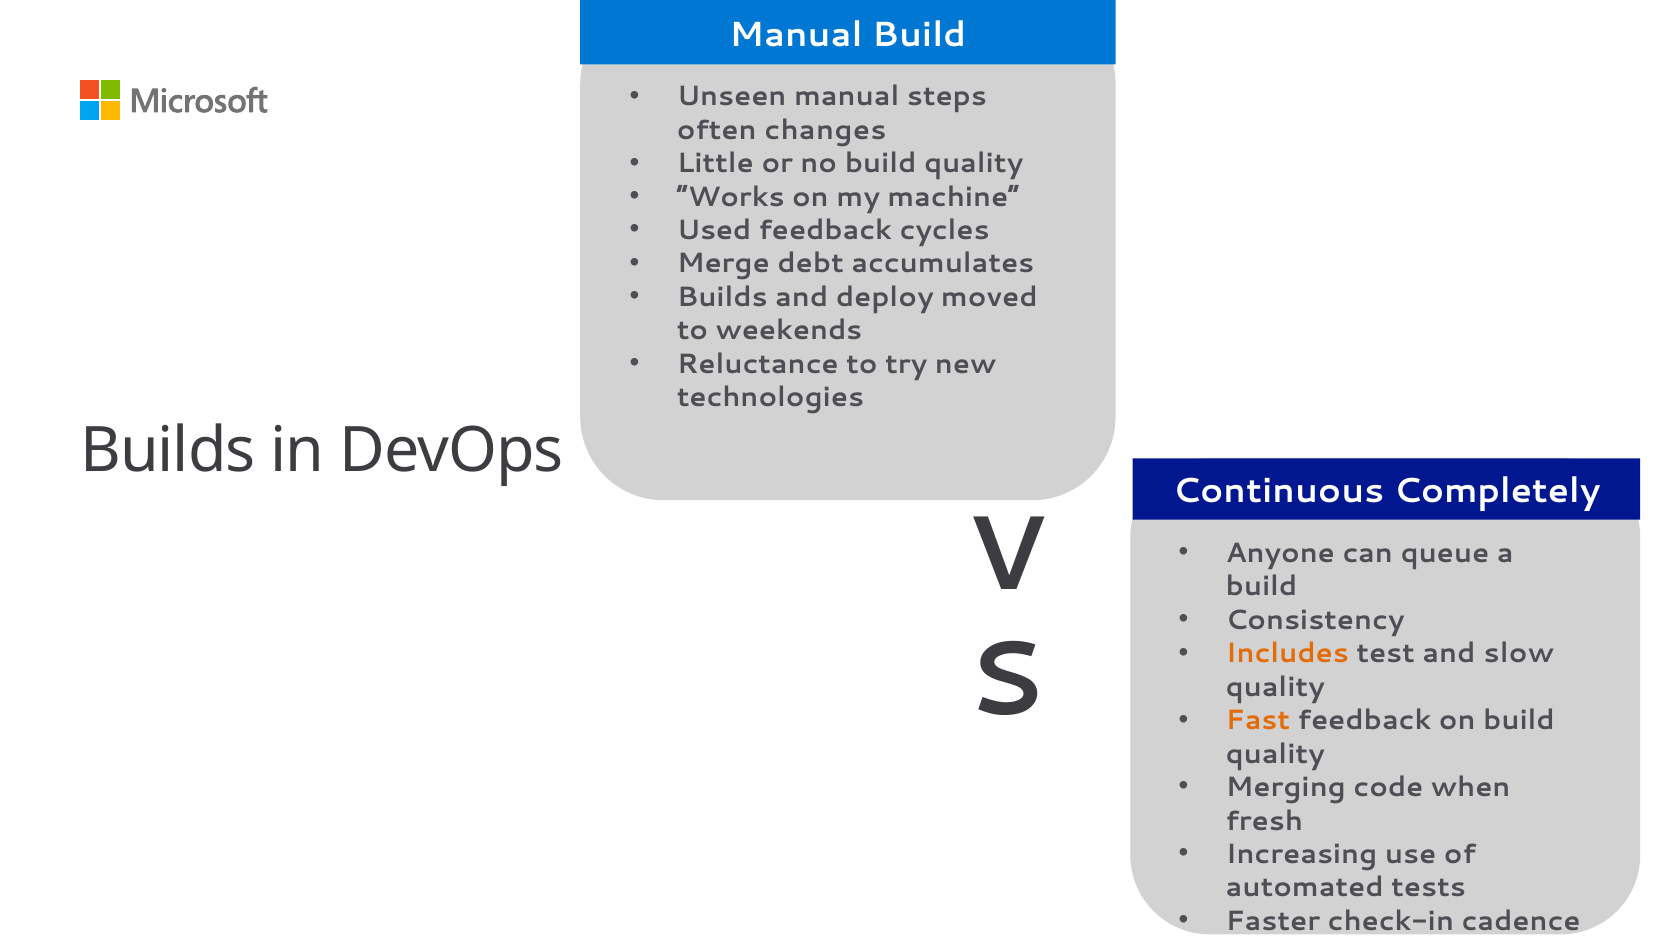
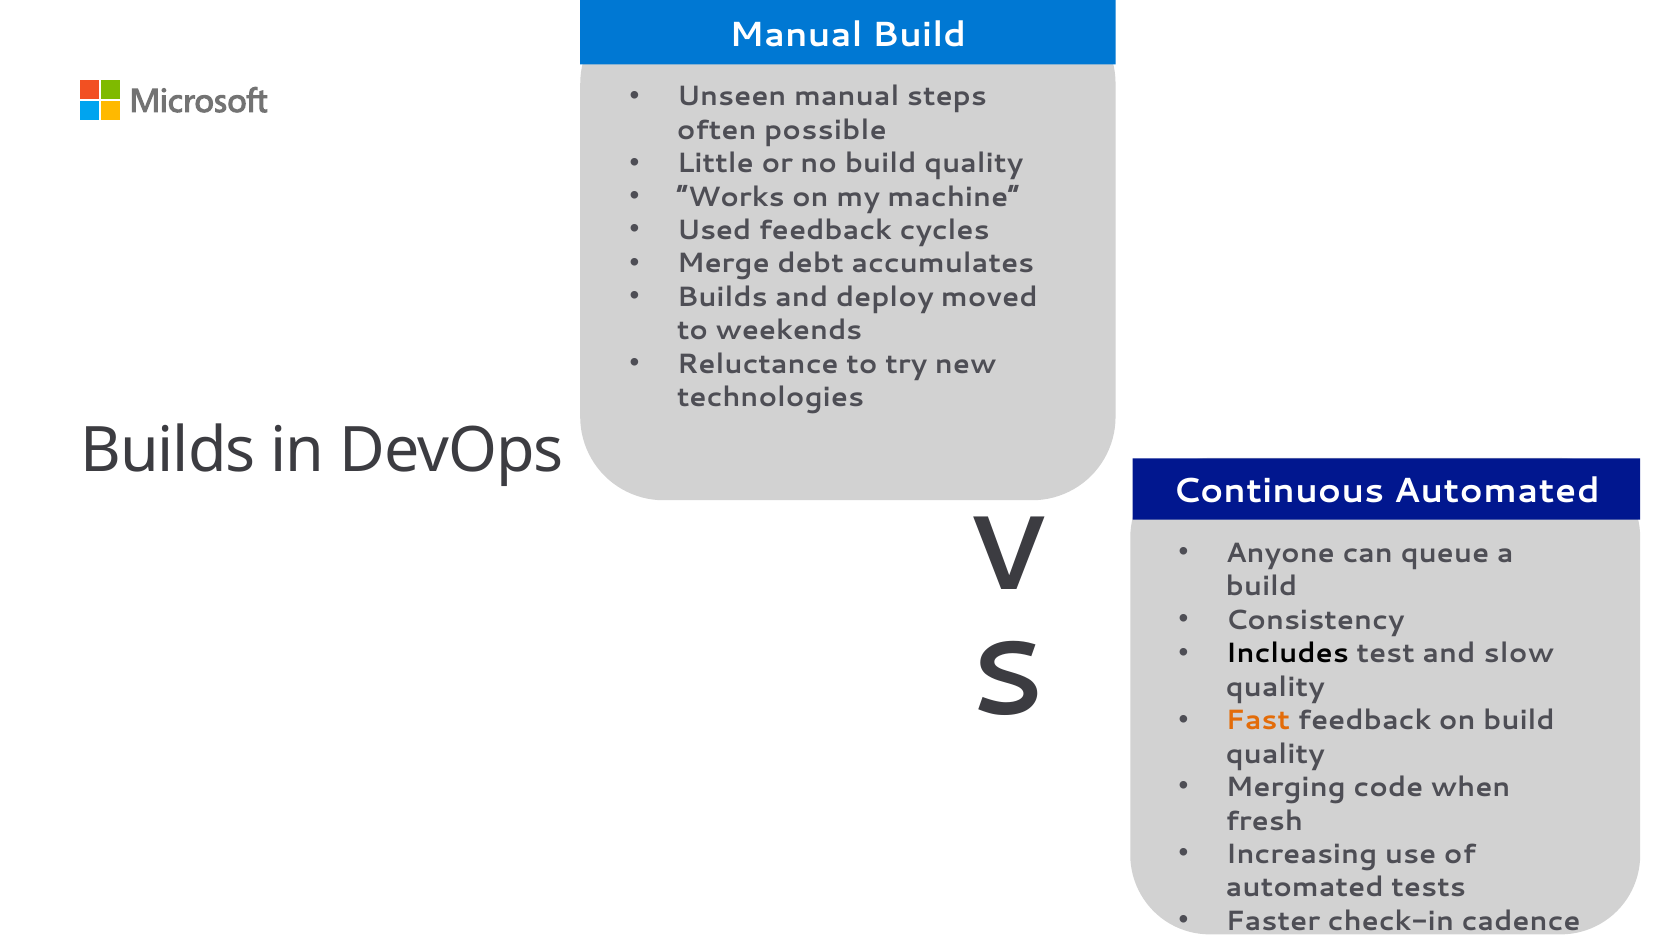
changes: changes -> possible
Continuous Completely: Completely -> Automated
Includes colour: orange -> black
